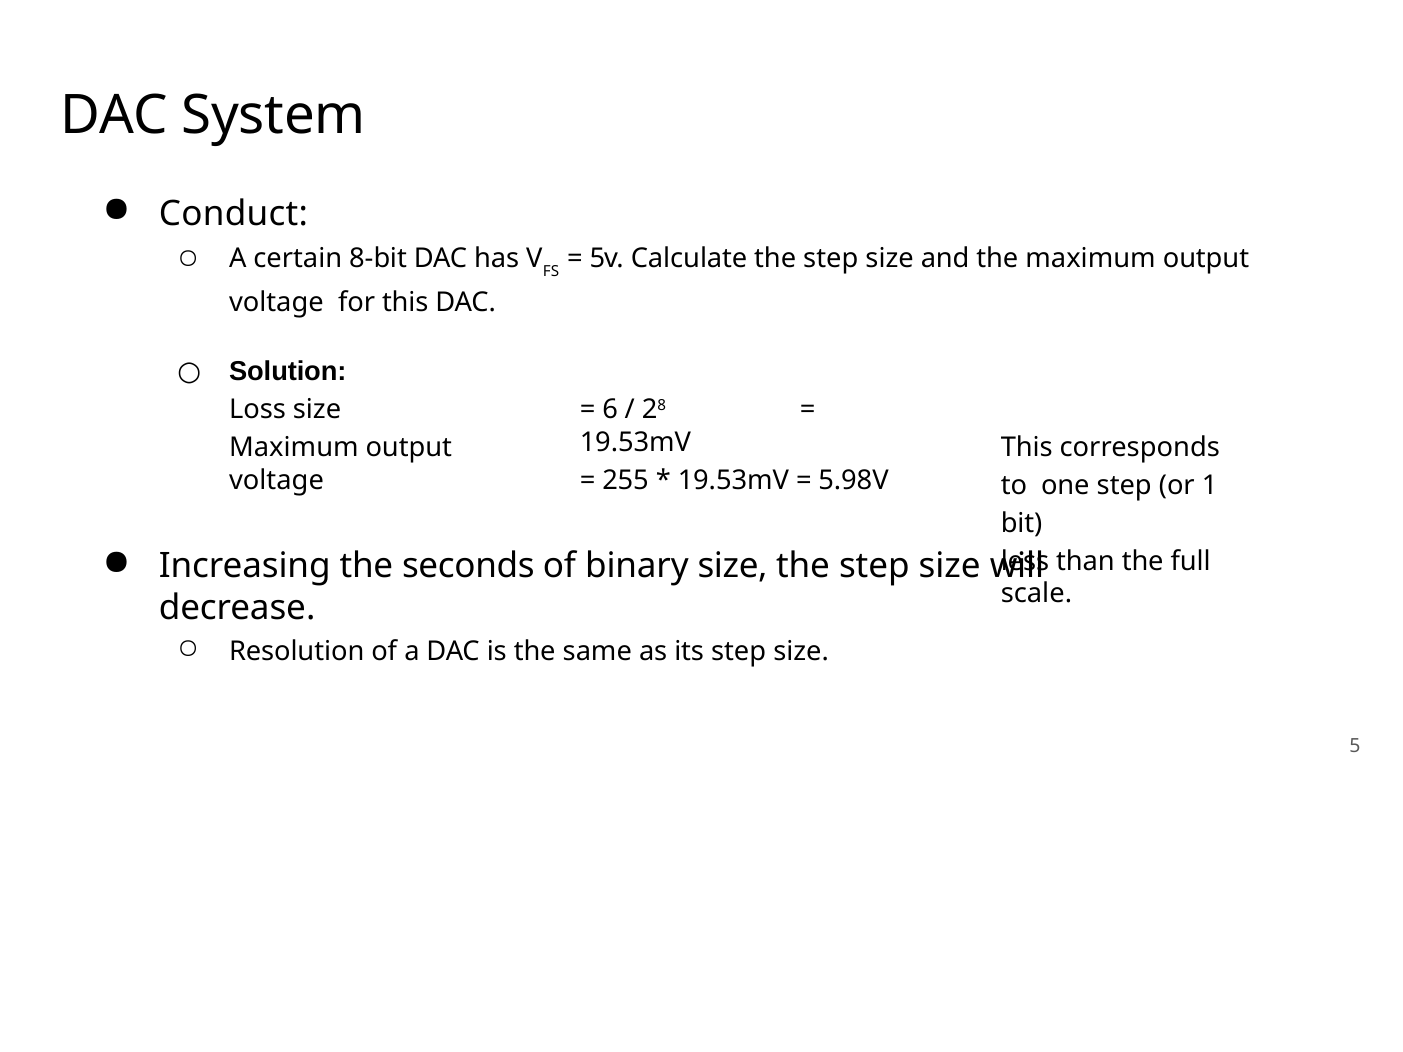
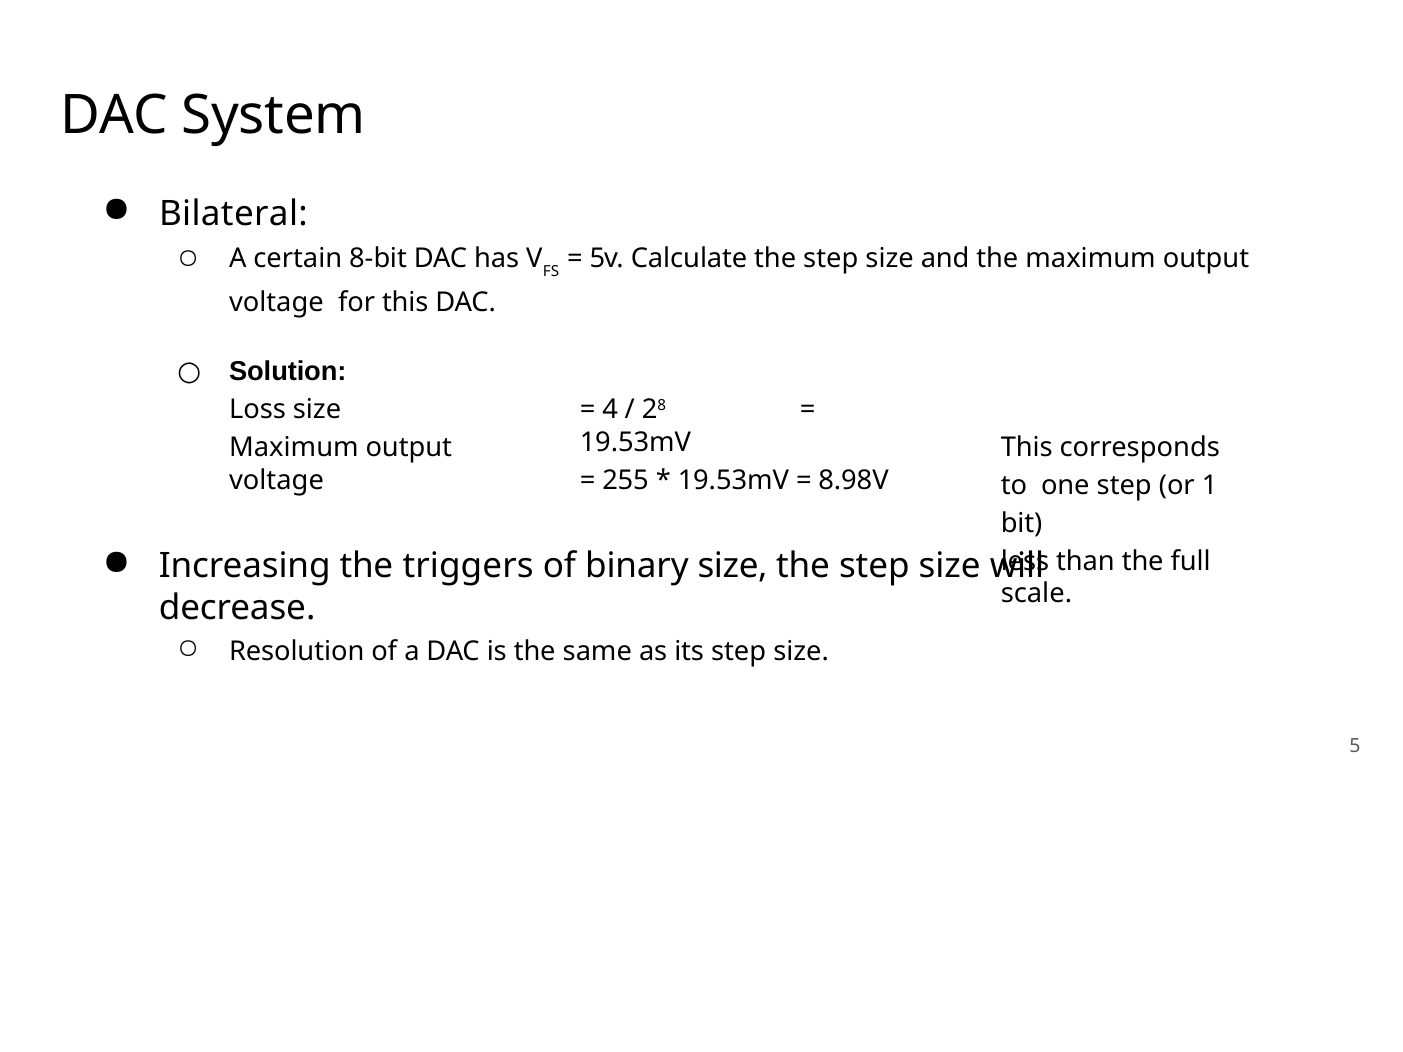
Conduct: Conduct -> Bilateral
6: 6 -> 4
5.98V: 5.98V -> 8.98V
seconds: seconds -> triggers
